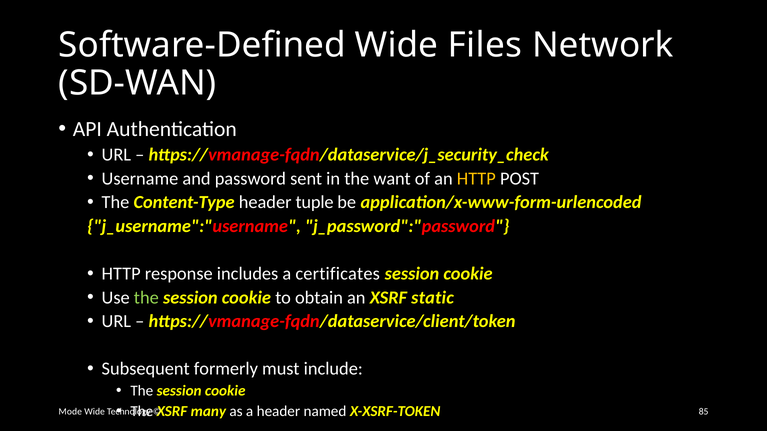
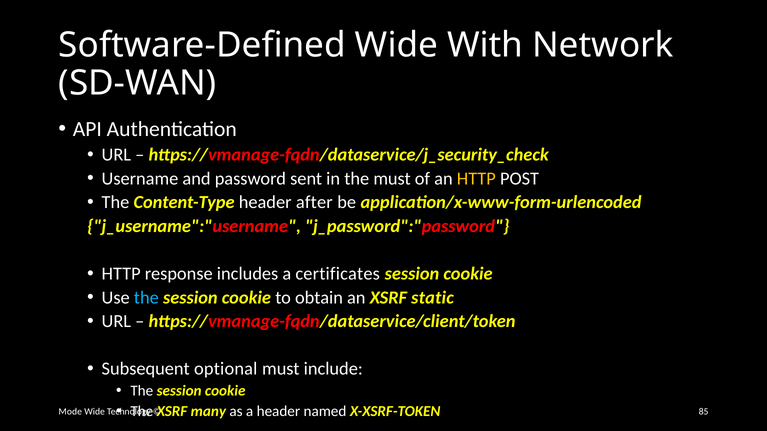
Files: Files -> With
the want: want -> must
tuple: tuple -> after
the at (146, 298) colour: light green -> light blue
formerly: formerly -> optional
